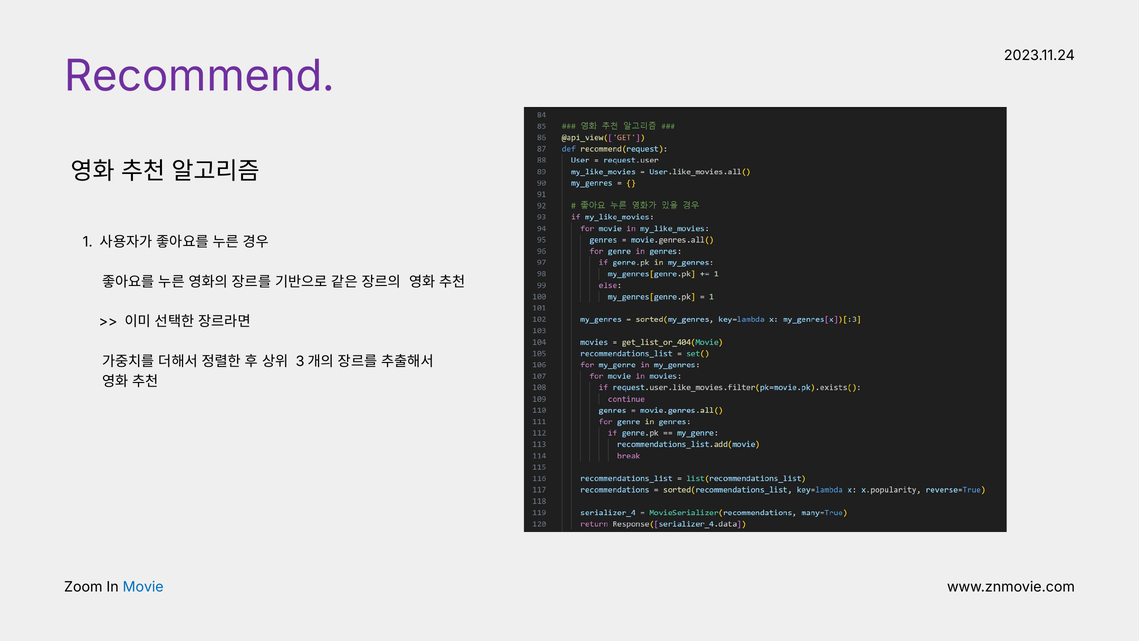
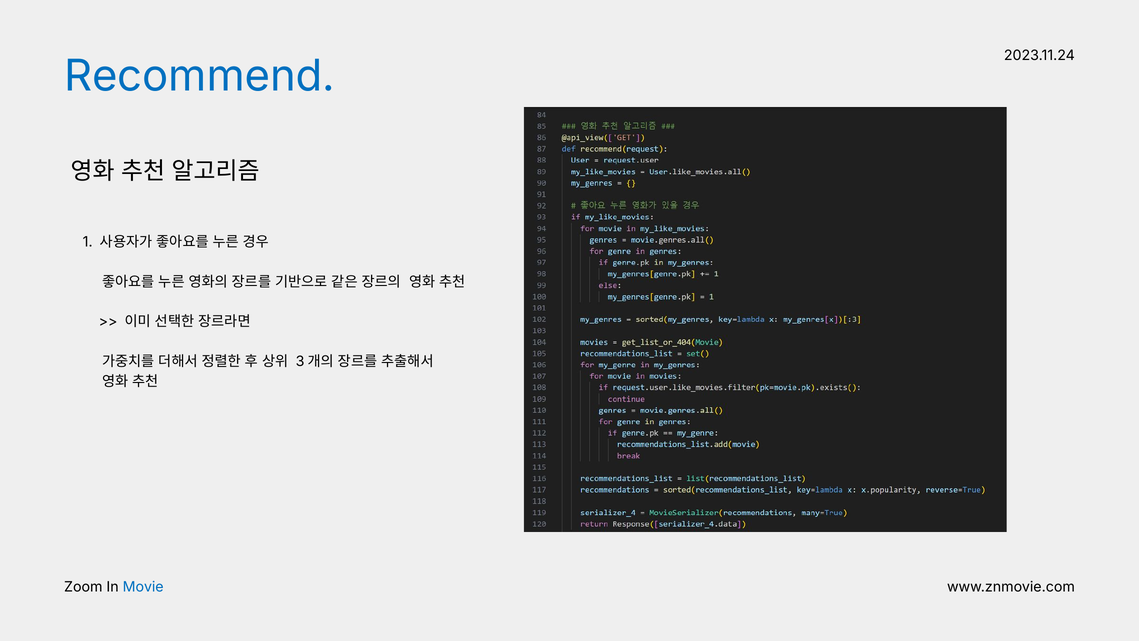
Recommend colour: purple -> blue
